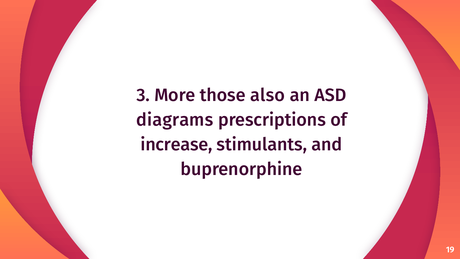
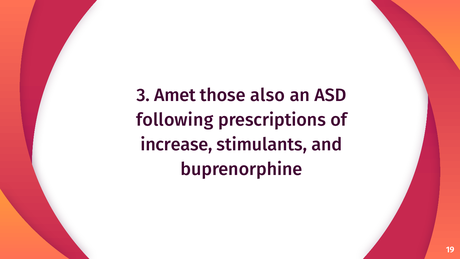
More: More -> Amet
diagrams: diagrams -> following
